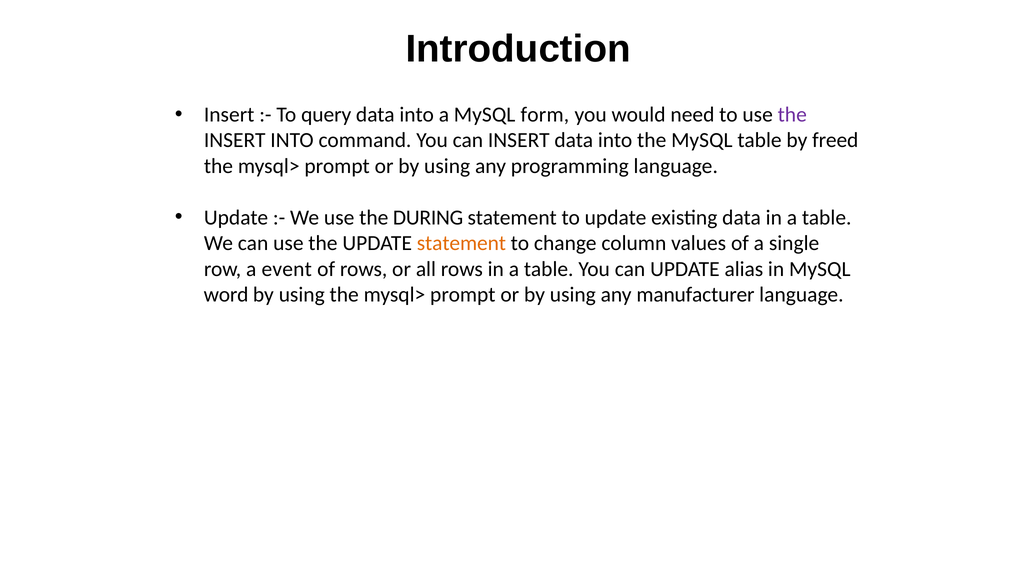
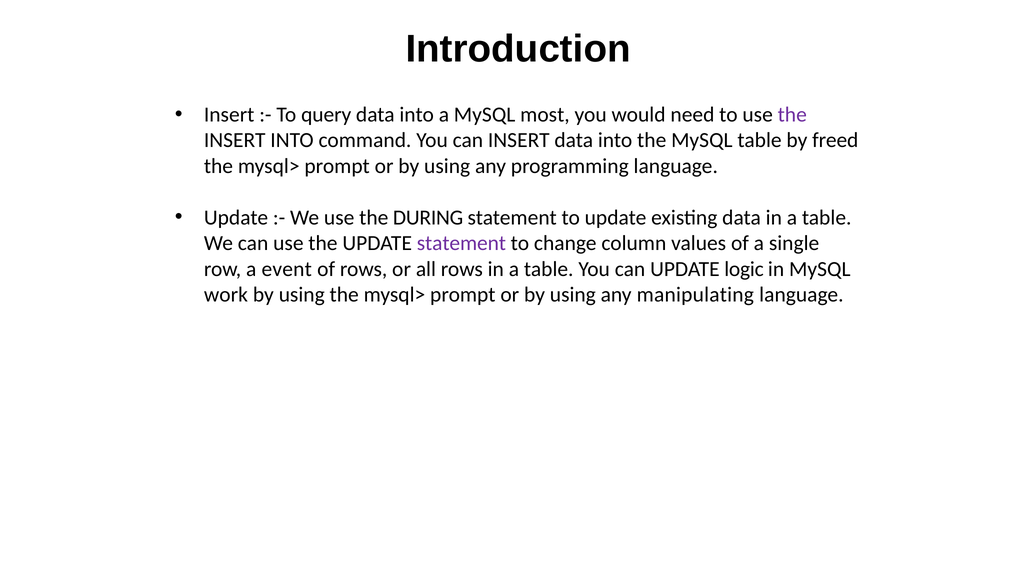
form: form -> most
statement at (461, 244) colour: orange -> purple
alias: alias -> logic
word: word -> work
manufacturer: manufacturer -> manipulating
